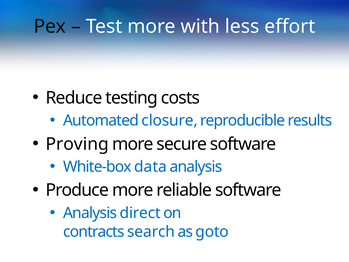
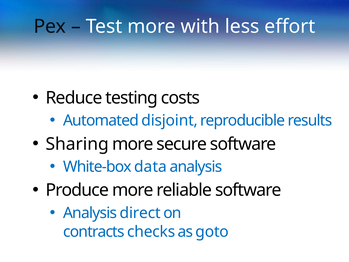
closure: closure -> disjoint
Proving: Proving -> Sharing
search: search -> checks
